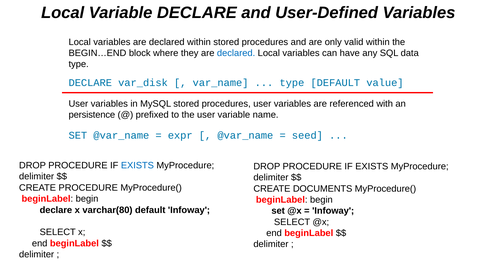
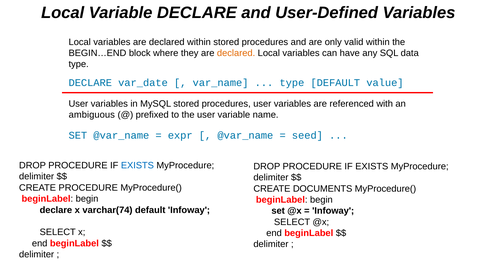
declared at (236, 53) colour: blue -> orange
var_disk: var_disk -> var_date
persistence: persistence -> ambiguous
varchar(80: varchar(80 -> varchar(74
